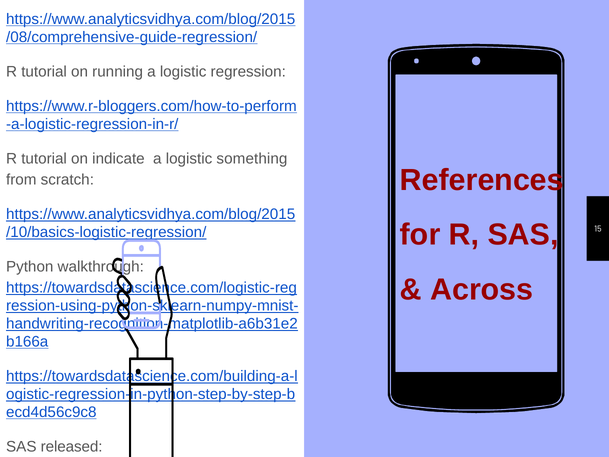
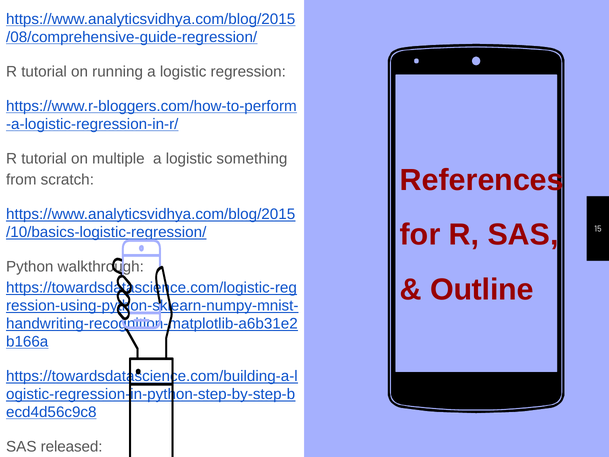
indicate: indicate -> multiple
Across: Across -> Outline
